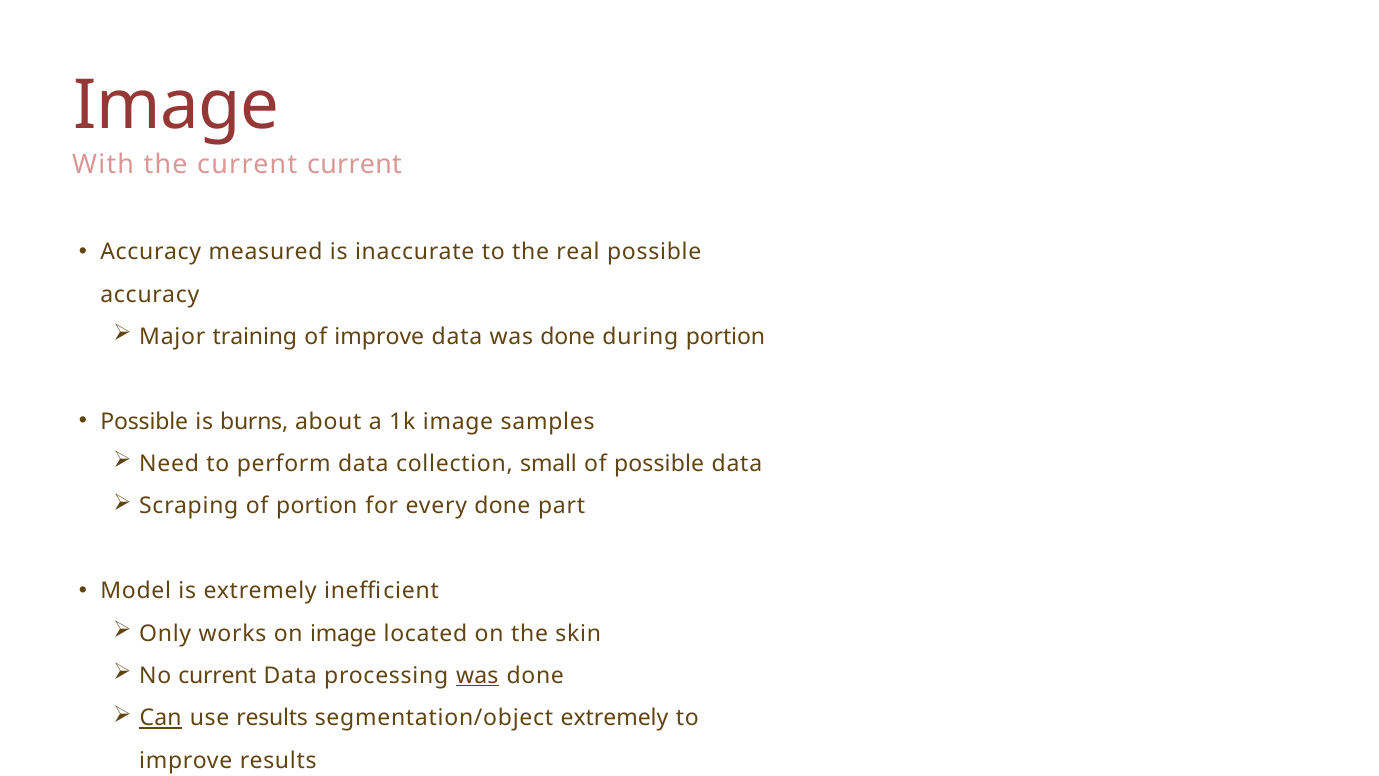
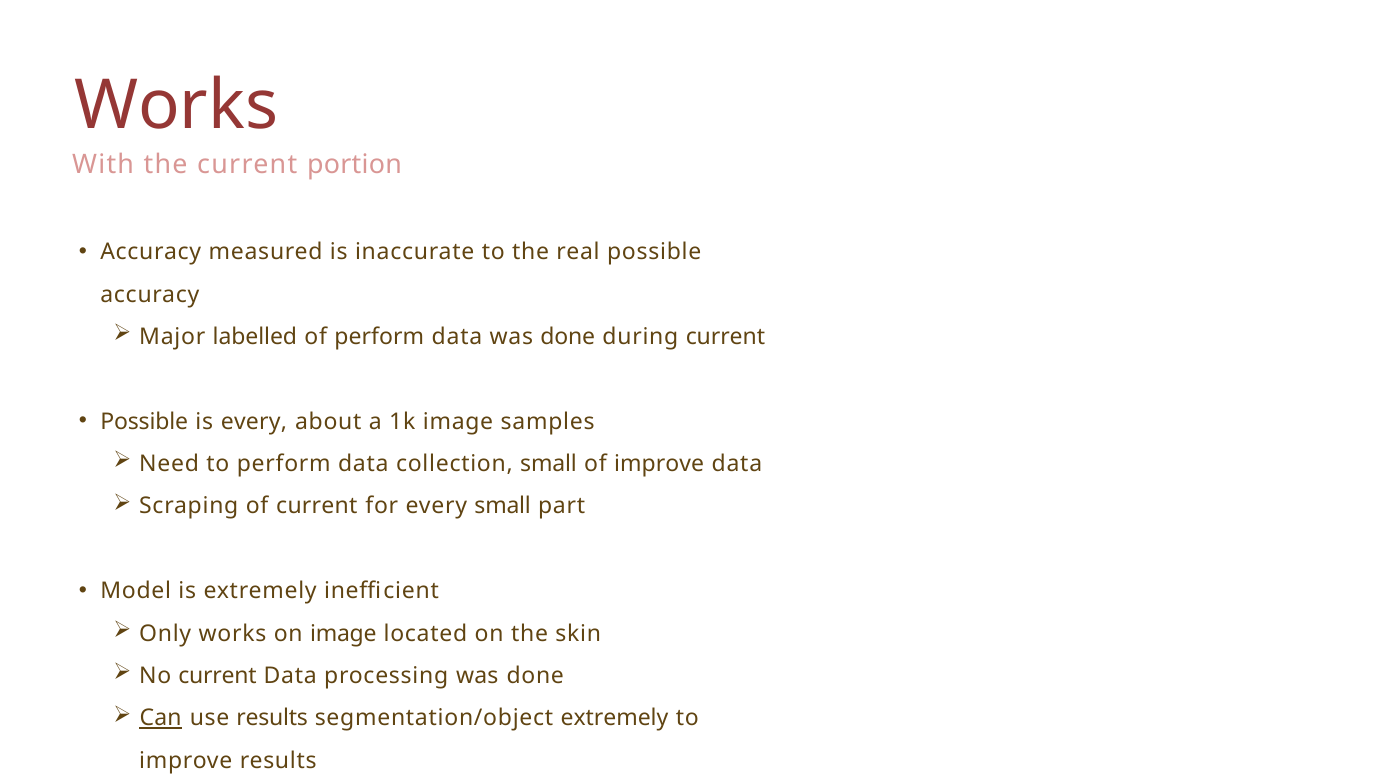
Image at (176, 106): Image -> Works
current current: current -> portion
training: training -> labelled
of improve: improve -> perform
during portion: portion -> current
is burns: burns -> every
of possible: possible -> improve
of portion: portion -> current
every done: done -> small
was at (477, 676) underline: present -> none
